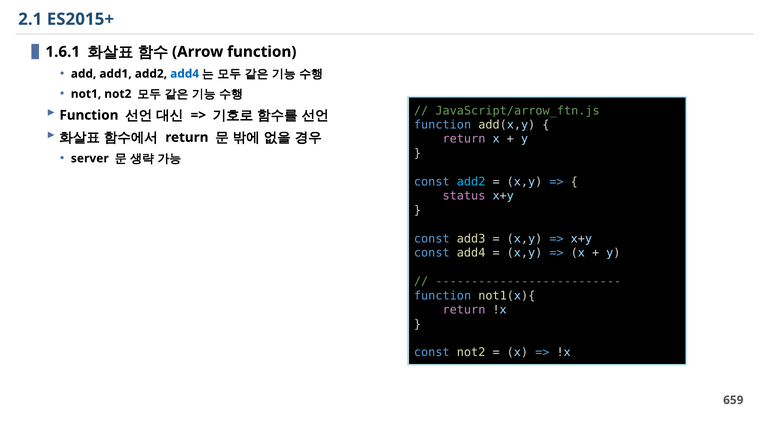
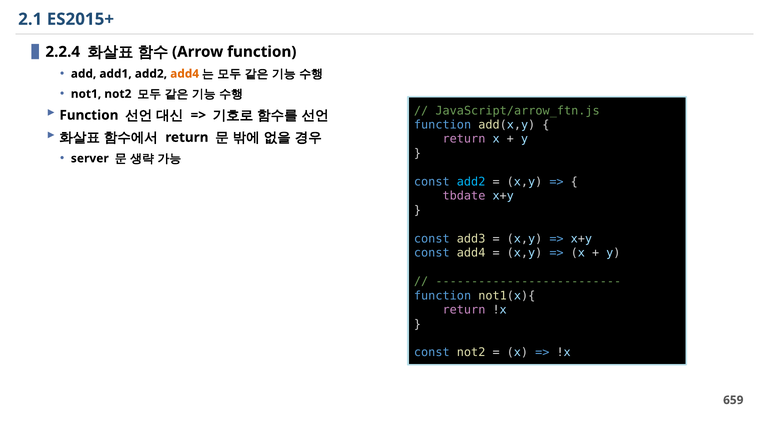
1.6.1: 1.6.1 -> 2.2.4
add4 at (185, 74) colour: blue -> orange
status: status -> tbdate
